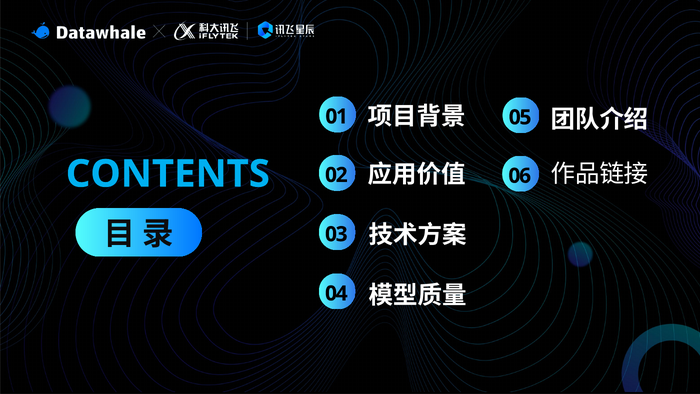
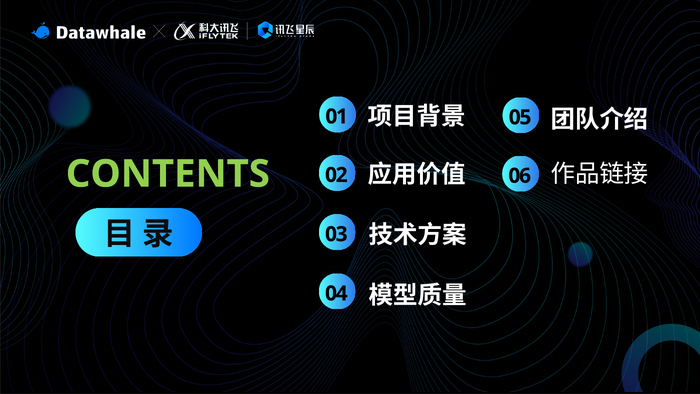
CONTENTS colour: light blue -> light green
